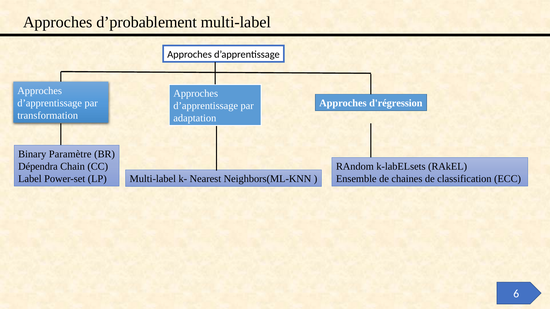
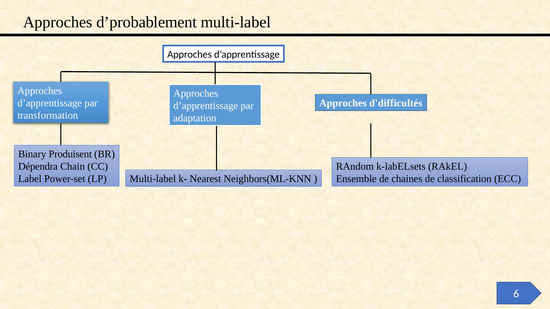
d'régression: d'régression -> d'difficultés
Paramètre: Paramètre -> Produisent
